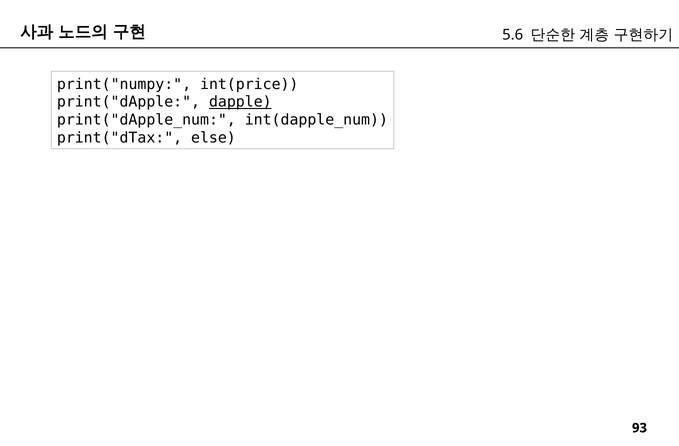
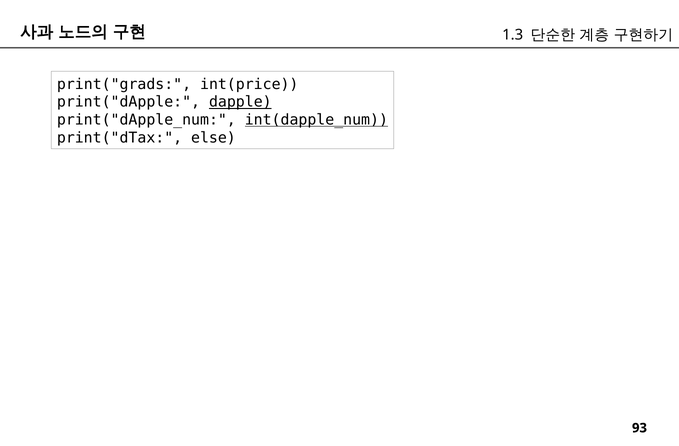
5.6: 5.6 -> 1.3
print("numpy: print("numpy -> print("grads
int(dapple_num underline: none -> present
